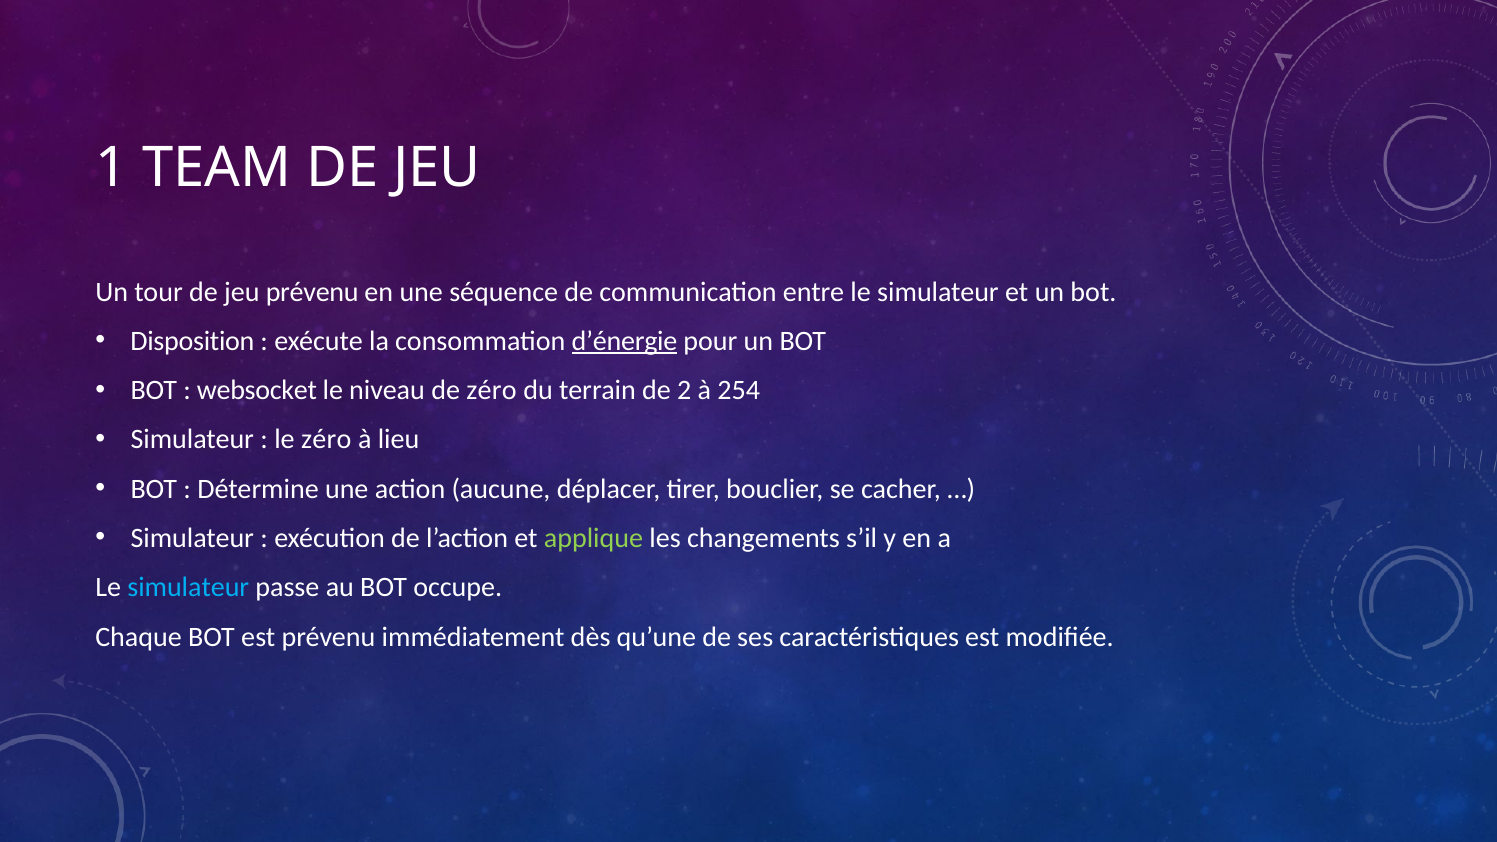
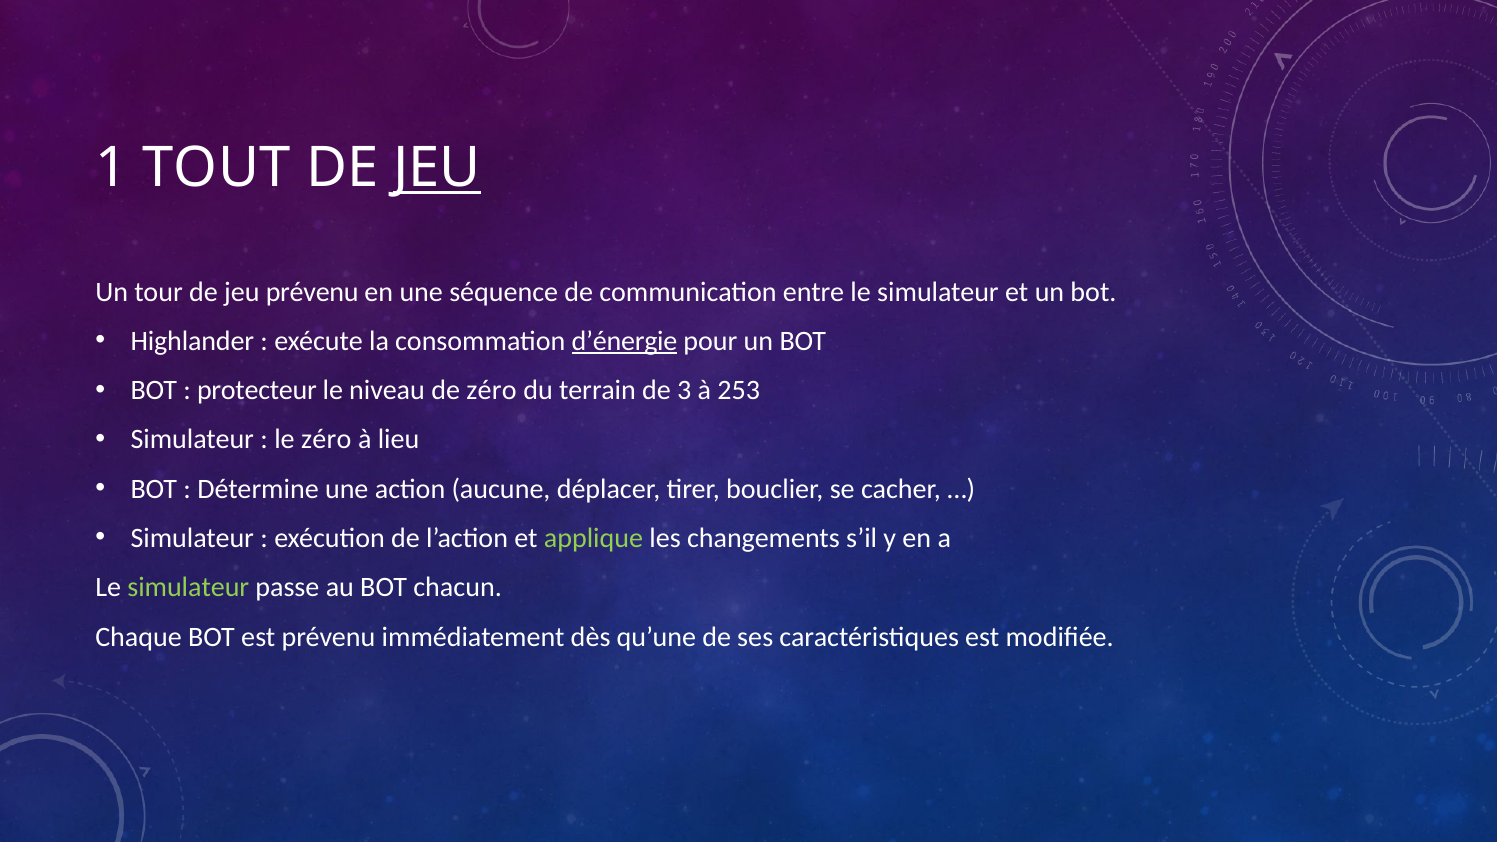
TEAM: TEAM -> TOUT
JEU at (437, 168) underline: none -> present
Disposition: Disposition -> Highlander
websocket: websocket -> protecteur
2: 2 -> 3
254: 254 -> 253
simulateur at (188, 588) colour: light blue -> light green
occupe: occupe -> chacun
